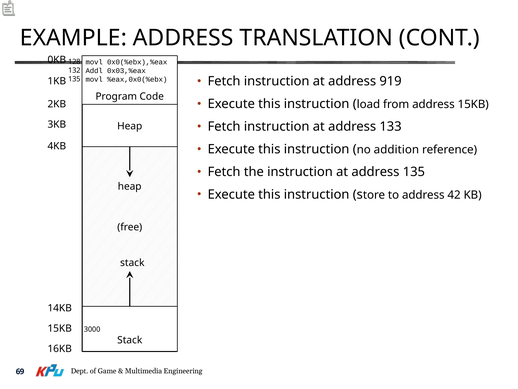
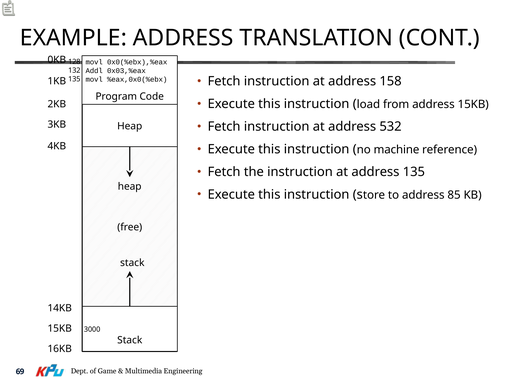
919: 919 -> 158
133: 133 -> 532
addition: addition -> machine
42: 42 -> 85
